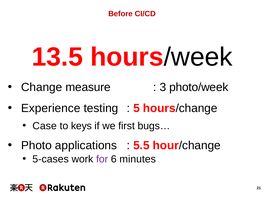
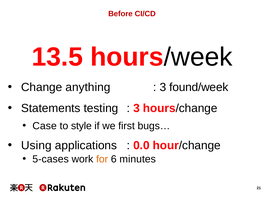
measure: measure -> anything
photo/week: photo/week -> found/week
Experience: Experience -> Statements
5 at (136, 108): 5 -> 3
keys: keys -> style
Photo: Photo -> Using
5.5: 5.5 -> 0.0
for colour: purple -> orange
